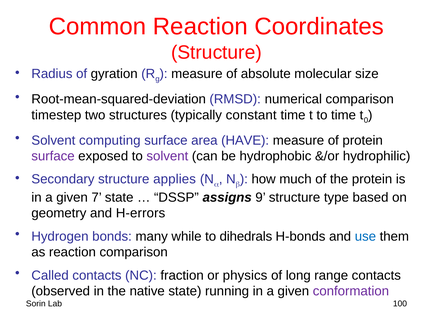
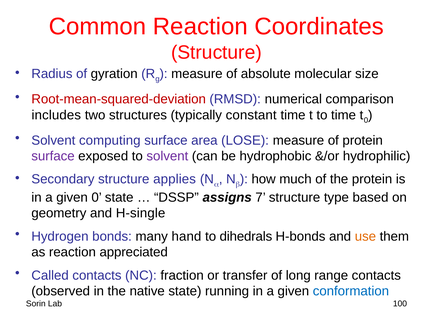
Root-mean-squared-deviation colour: black -> red
timestep: timestep -> includes
HAVE: HAVE -> LOSE
given 7: 7 -> 0
9: 9 -> 7
H-errors: H-errors -> H-single
while: while -> hand
use colour: blue -> orange
reaction comparison: comparison -> appreciated
physics: physics -> transfer
conformation colour: purple -> blue
